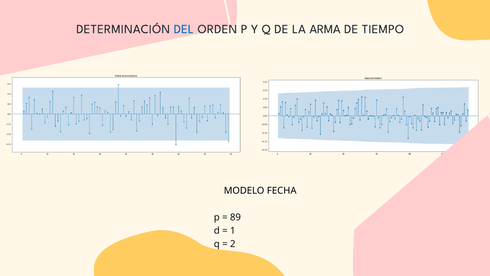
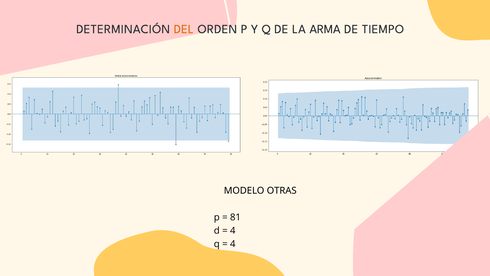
DEL colour: blue -> orange
FECHA: FECHA -> OTRAS
89: 89 -> 81
1 at (233, 230): 1 -> 4
2 at (233, 244): 2 -> 4
